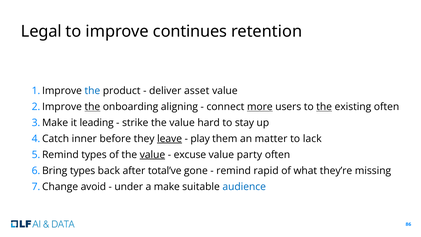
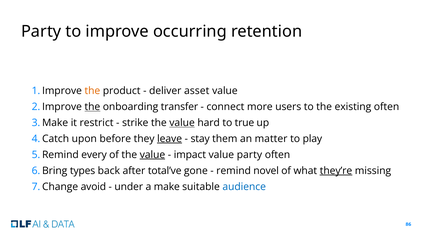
Legal at (41, 31): Legal -> Party
continues: continues -> occurring
the at (92, 91) colour: blue -> orange
aligning: aligning -> transfer
more underline: present -> none
the at (324, 107) underline: present -> none
leading: leading -> restrict
value at (182, 123) underline: none -> present
stay: stay -> true
inner: inner -> upon
play: play -> stay
lack: lack -> play
types at (94, 155): types -> every
excuse: excuse -> impact
rapid: rapid -> novel
they’re underline: none -> present
